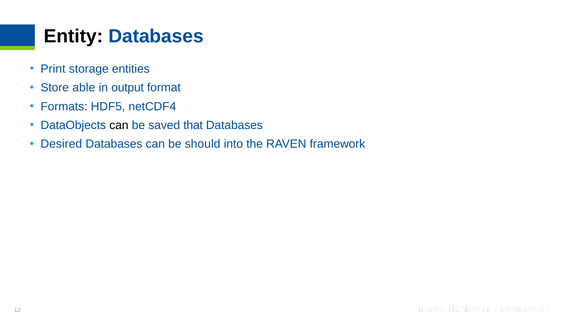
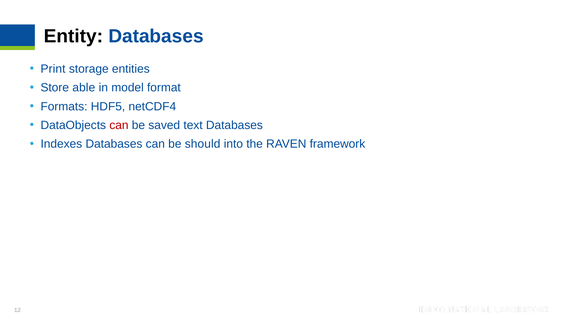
output: output -> model
can at (119, 125) colour: black -> red
that: that -> text
Desired: Desired -> Indexes
